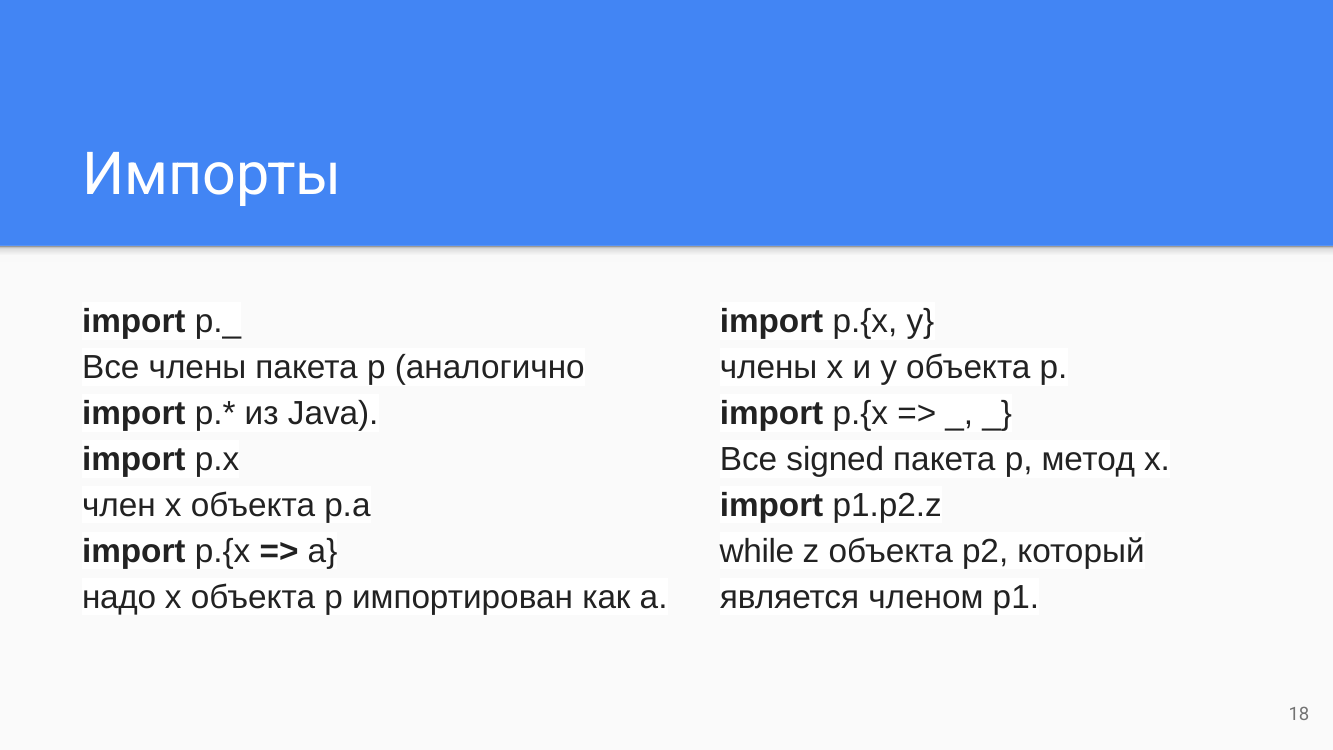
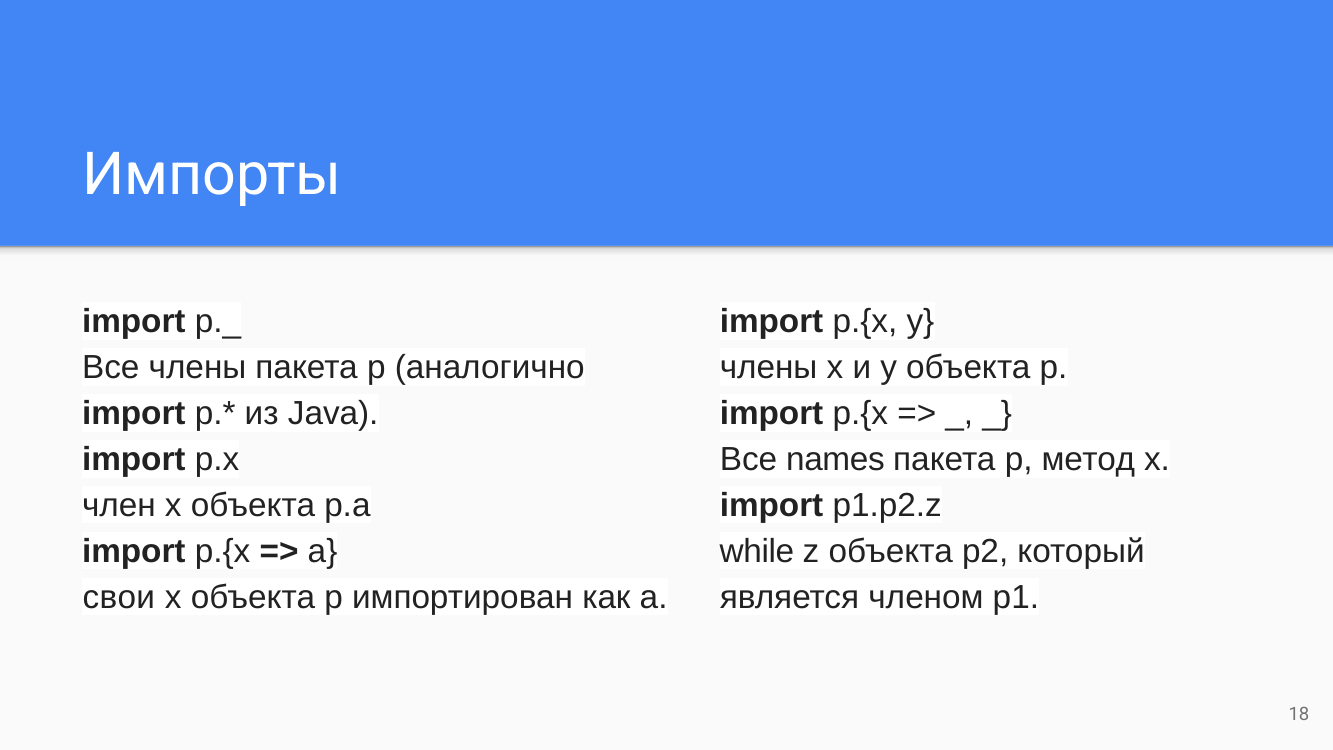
signed: signed -> names
надо: надо -> свои
